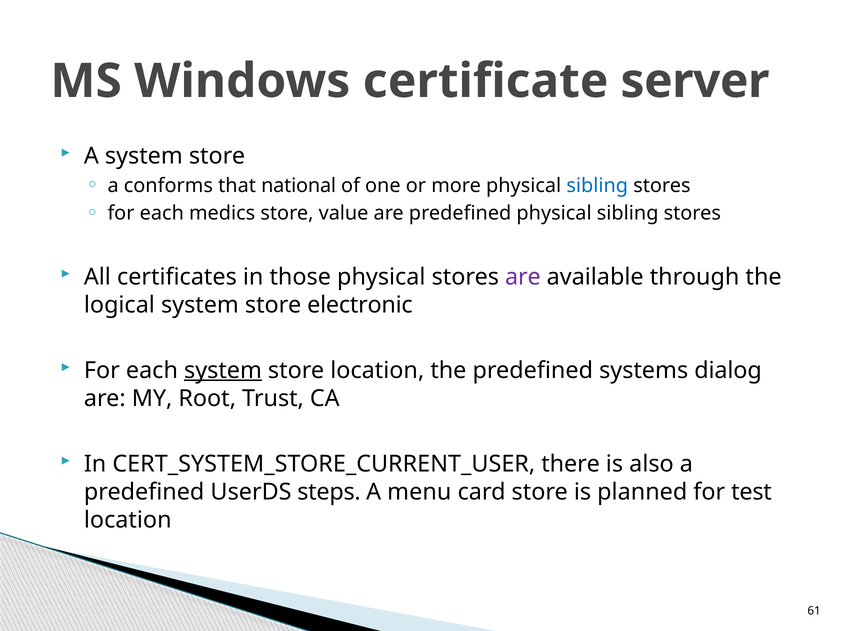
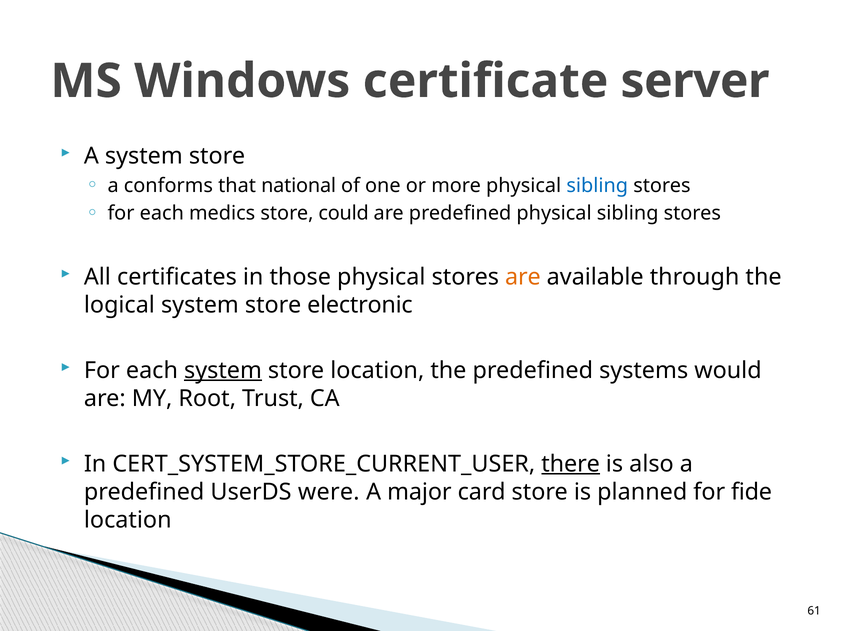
value: value -> could
are at (523, 277) colour: purple -> orange
dialog: dialog -> would
there underline: none -> present
steps: steps -> were
menu: menu -> major
test: test -> fide
